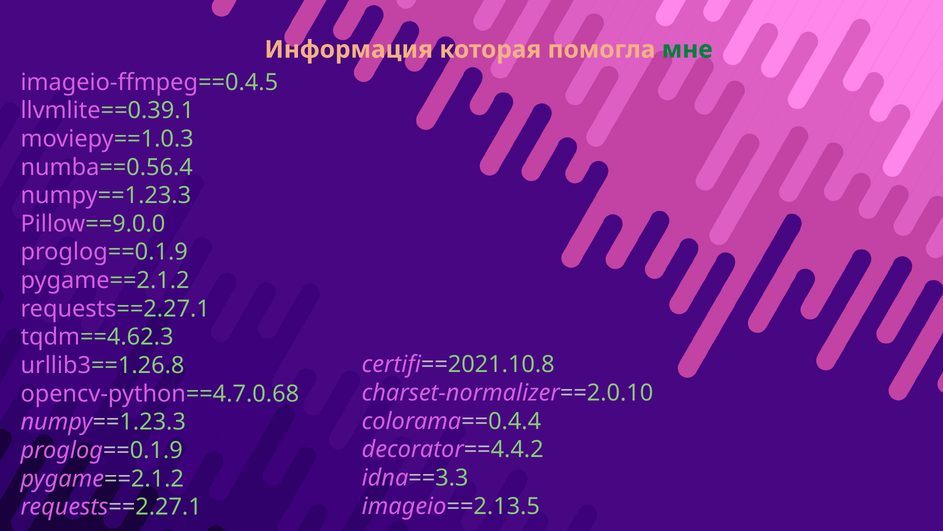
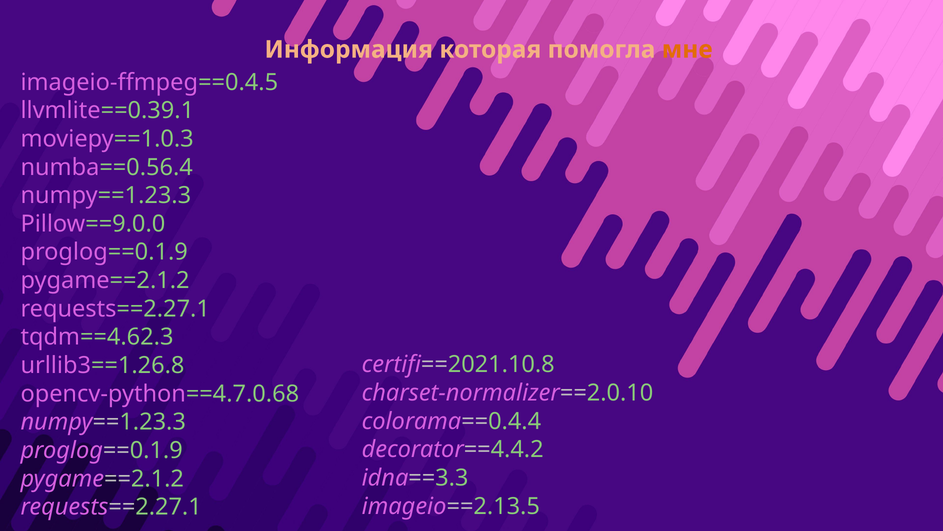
мне colour: green -> orange
